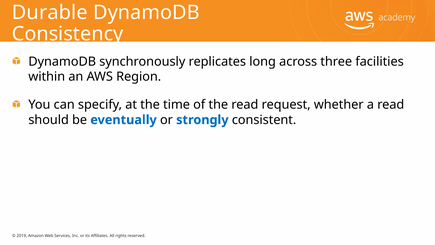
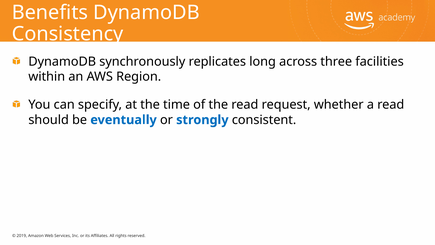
Durable: Durable -> Benefits
